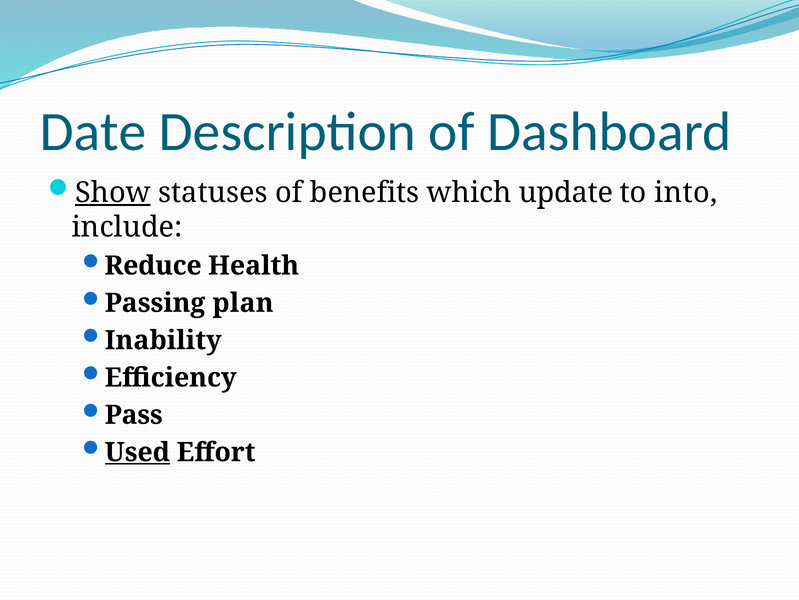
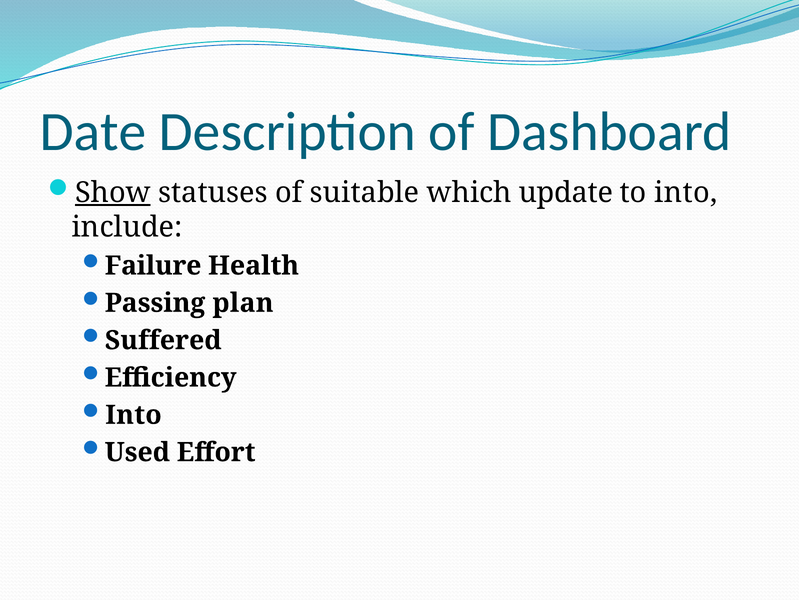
benefits: benefits -> suitable
Reduce: Reduce -> Failure
Inability: Inability -> Suffered
Pass at (134, 415): Pass -> Into
Used underline: present -> none
